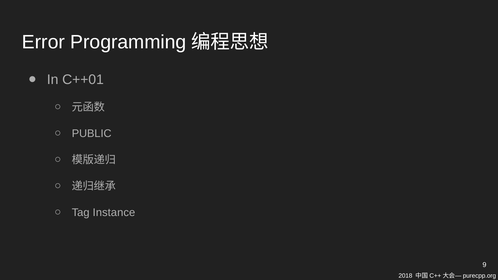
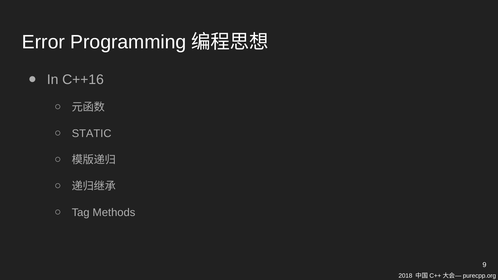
C++01: C++01 -> C++16
PUBLIC: PUBLIC -> STATIC
Instance: Instance -> Methods
